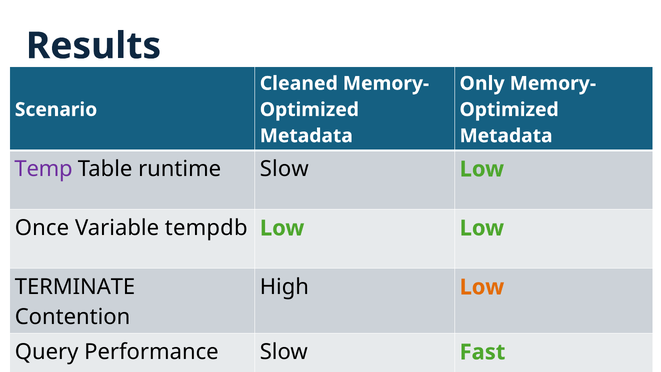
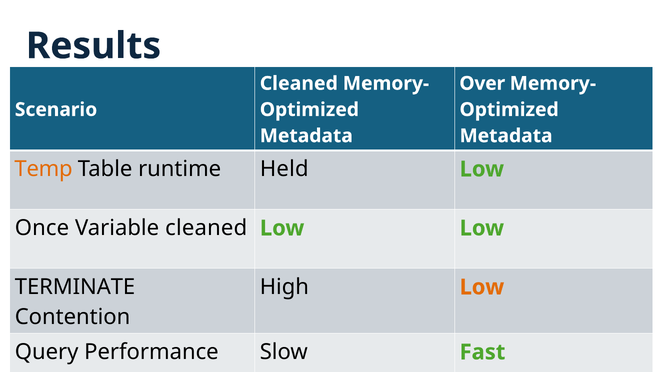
Only: Only -> Over
Temp colour: purple -> orange
runtime Slow: Slow -> Held
Variable tempdb: tempdb -> cleaned
